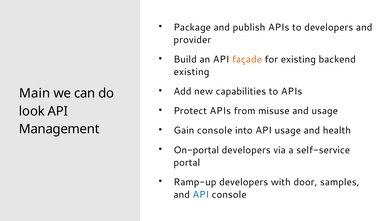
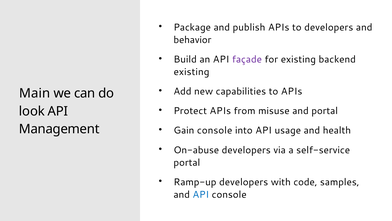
provider: provider -> behavior
façade colour: orange -> purple
and usage: usage -> portal
On-portal: On-portal -> On-abuse
door: door -> code
